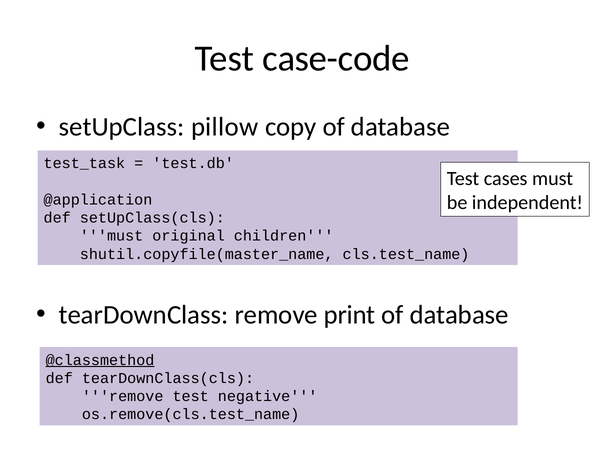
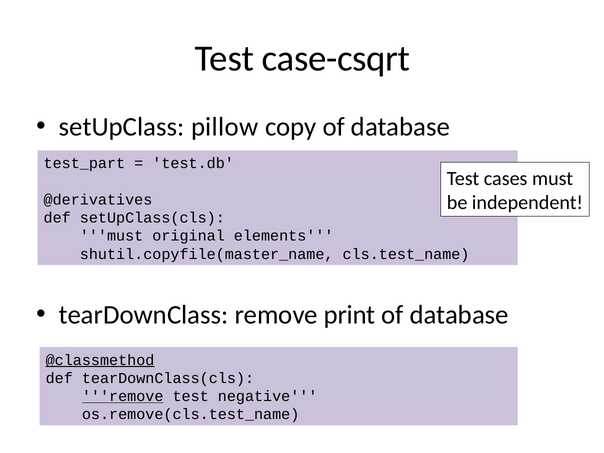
case-code: case-code -> case-csqrt
test_task: test_task -> test_part
@application: @application -> @derivatives
children: children -> elements
remove at (123, 396) underline: none -> present
